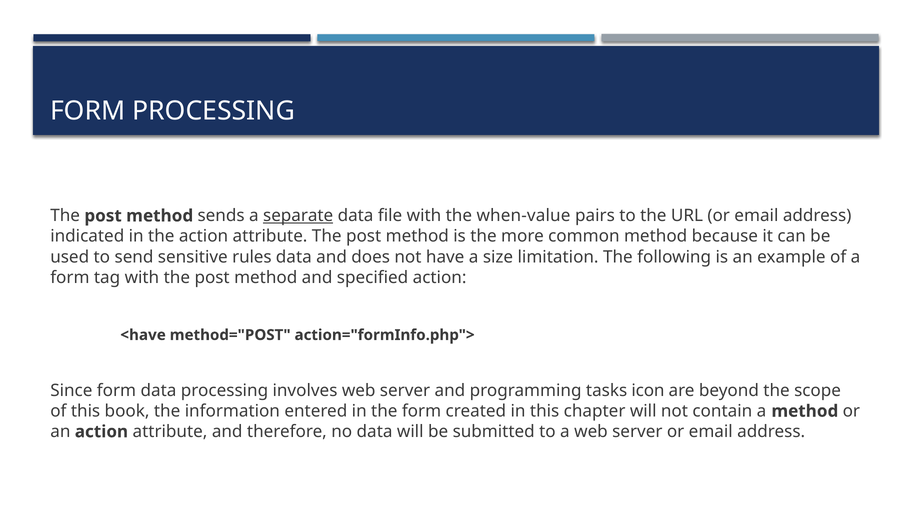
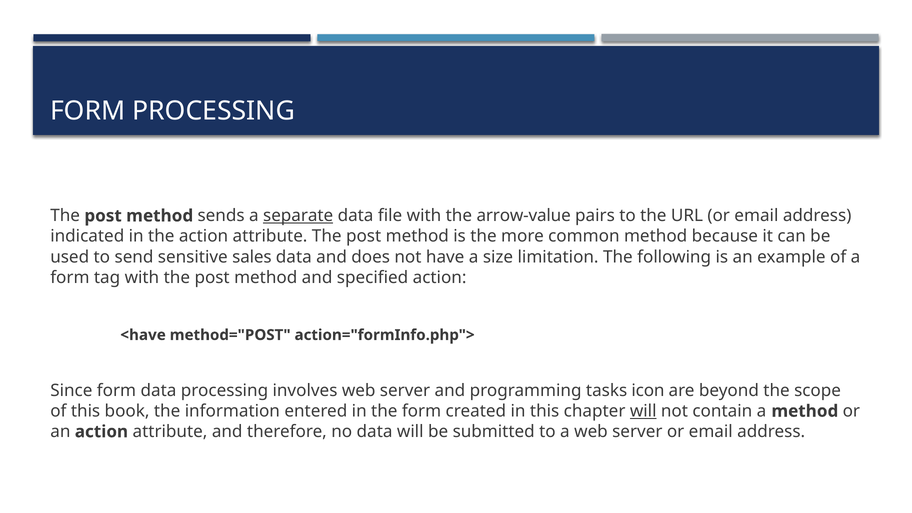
when-value: when-value -> arrow-value
rules: rules -> sales
will at (643, 411) underline: none -> present
